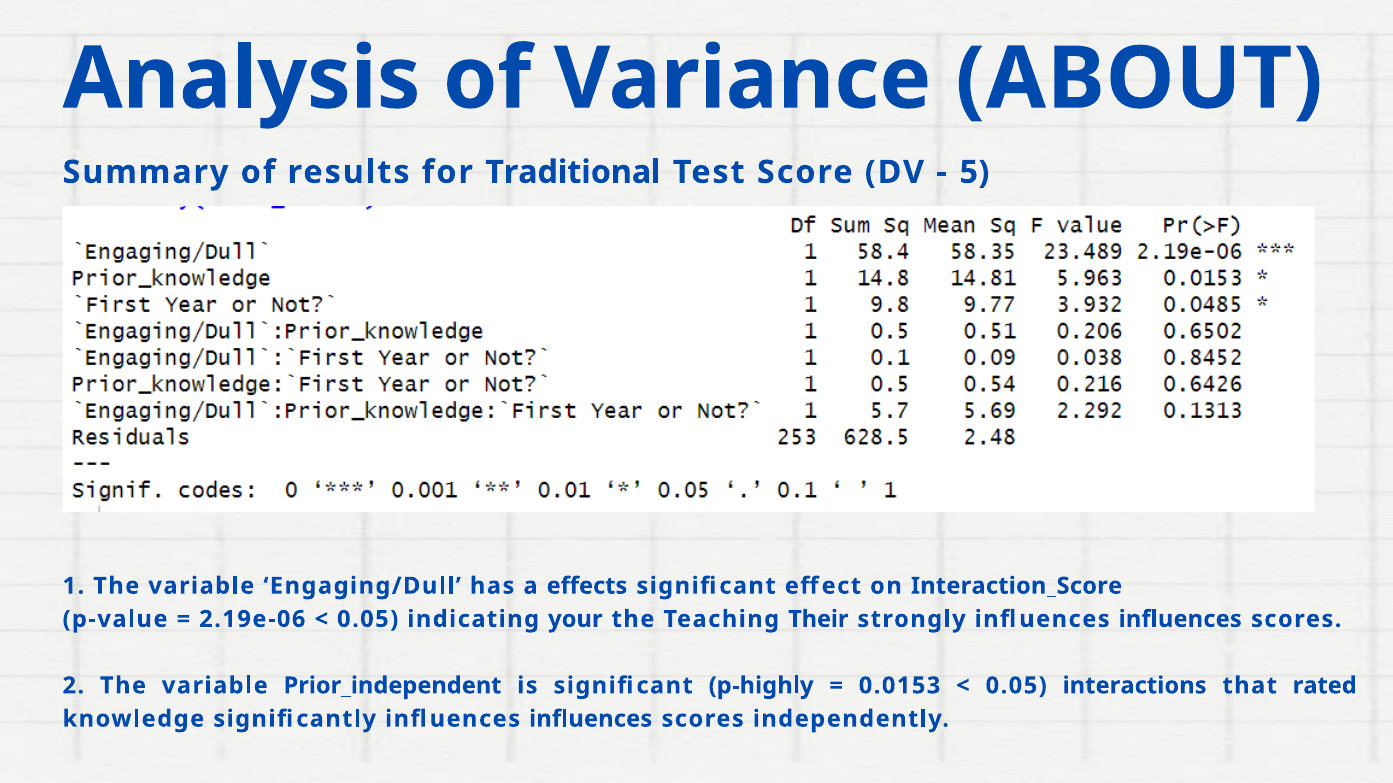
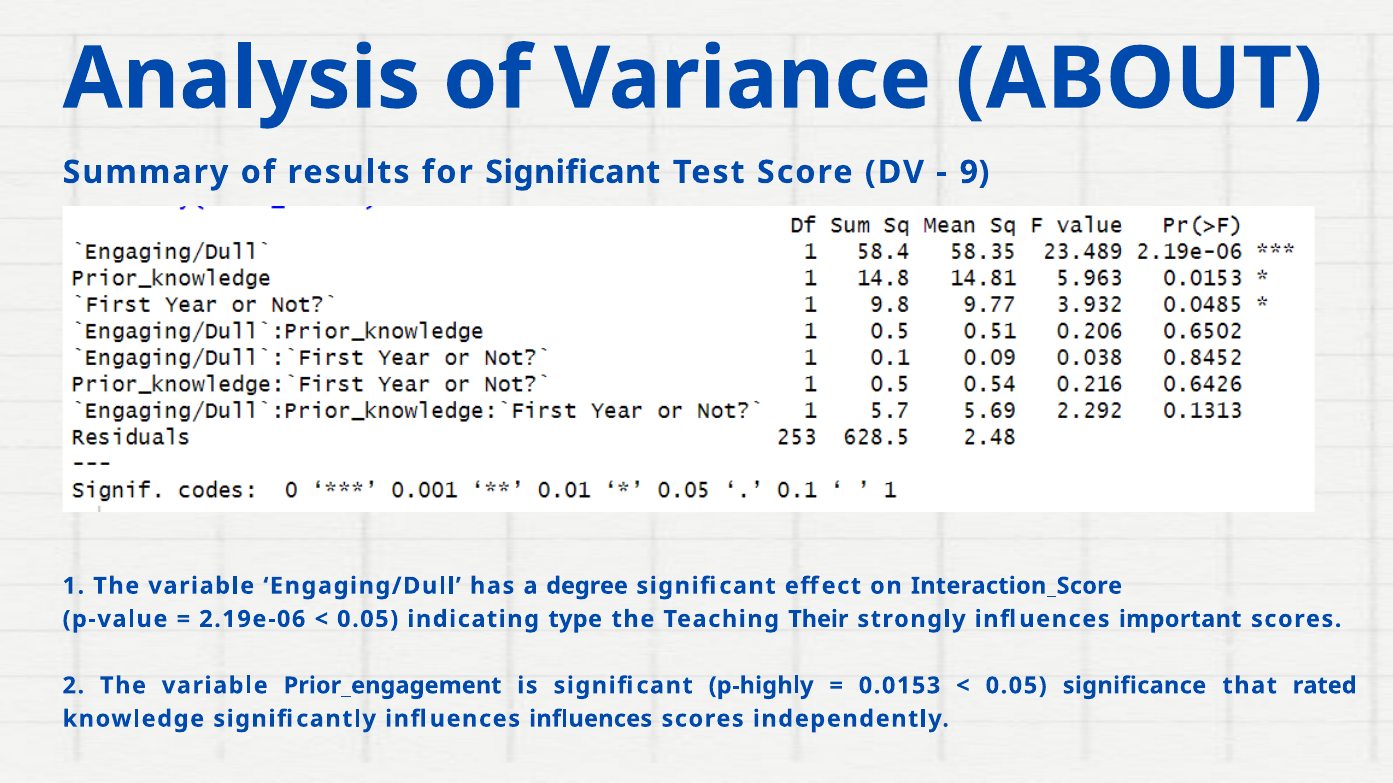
for Traditional: Traditional -> Significant
5: 5 -> 9
effects: effects -> degree
your: your -> type
strongly influences influences: influences -> important
Prior_independent: Prior_independent -> Prior_engagement
interactions: interactions -> significance
